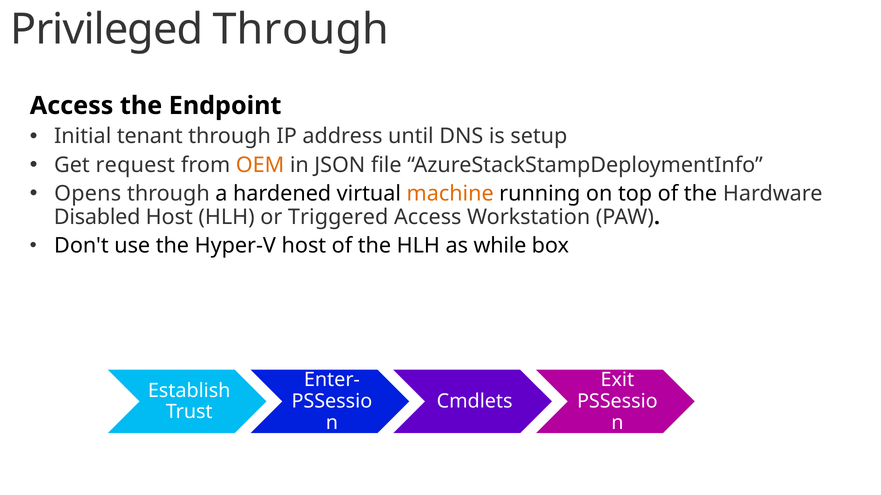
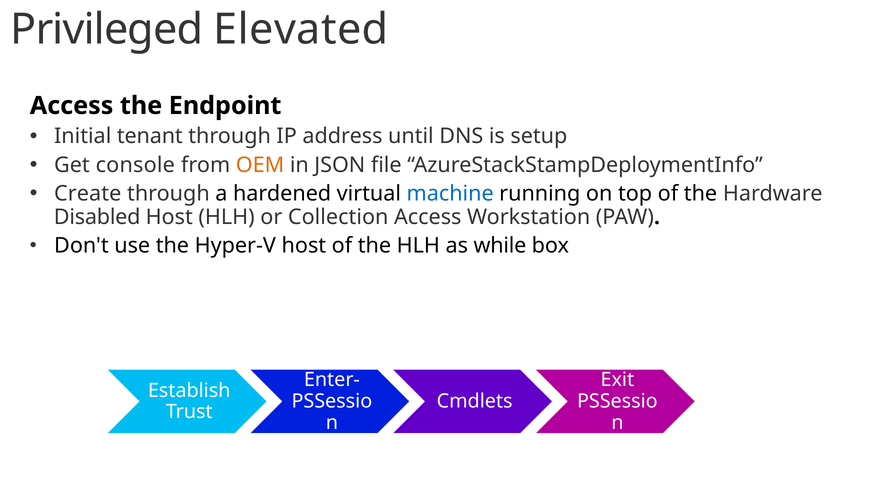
Privileged Through: Through -> Elevated
request: request -> console
Opens: Opens -> Create
machine colour: orange -> blue
Triggered: Triggered -> Collection
